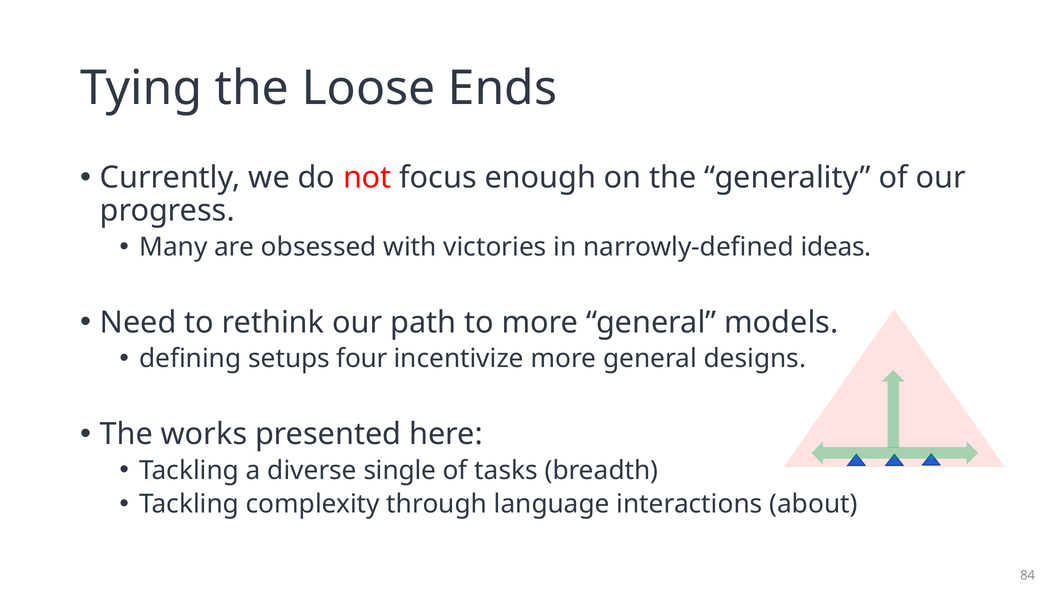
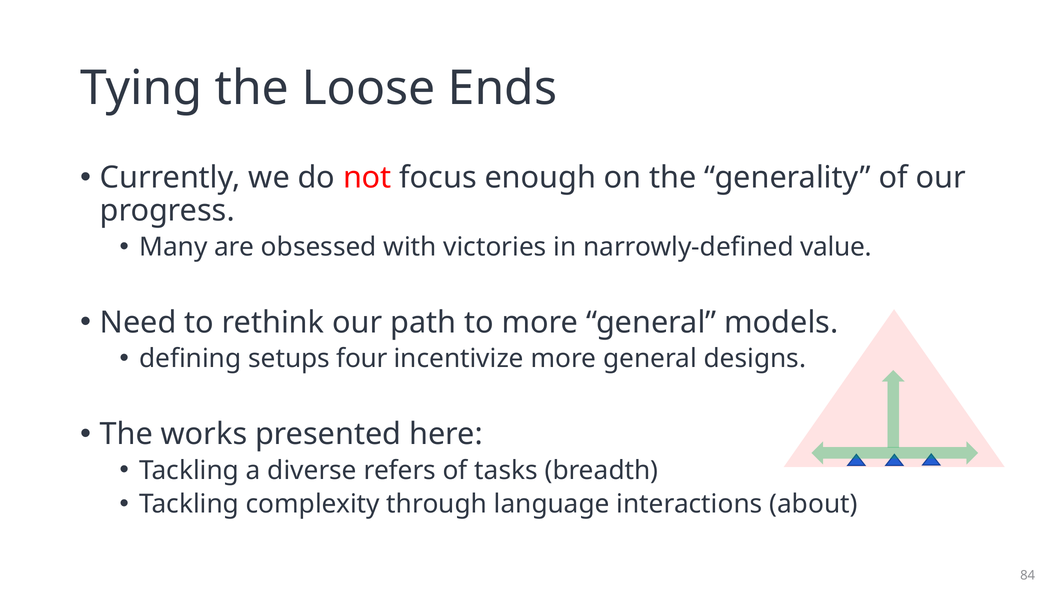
ideas: ideas -> value
single: single -> refers
